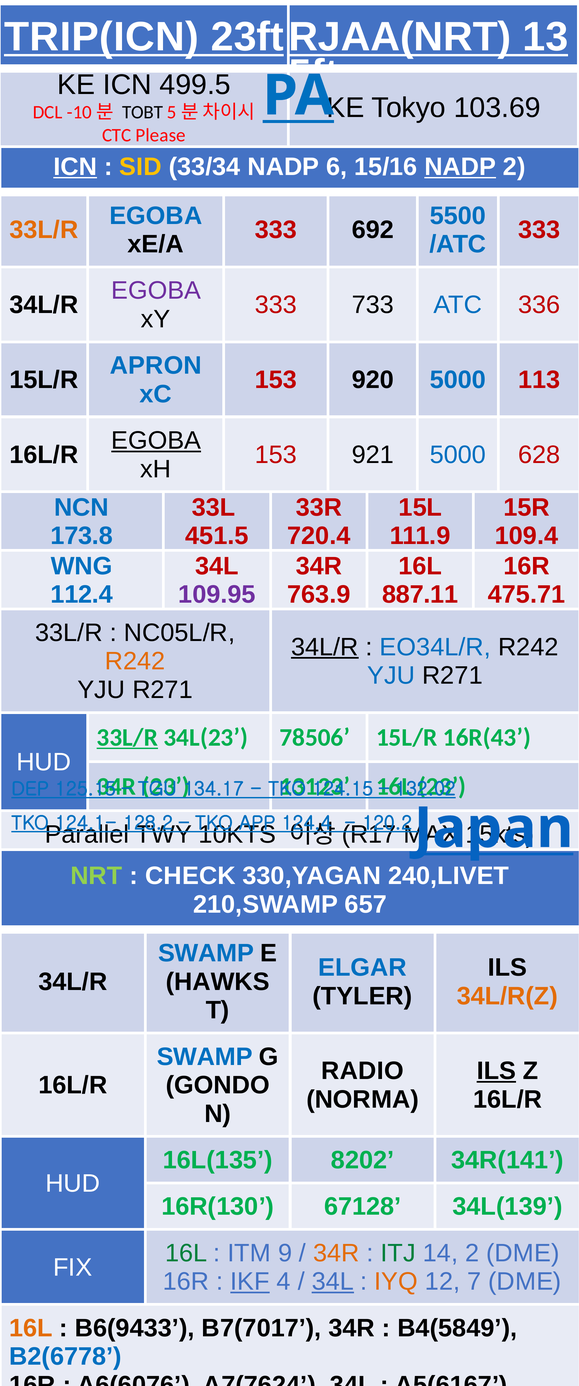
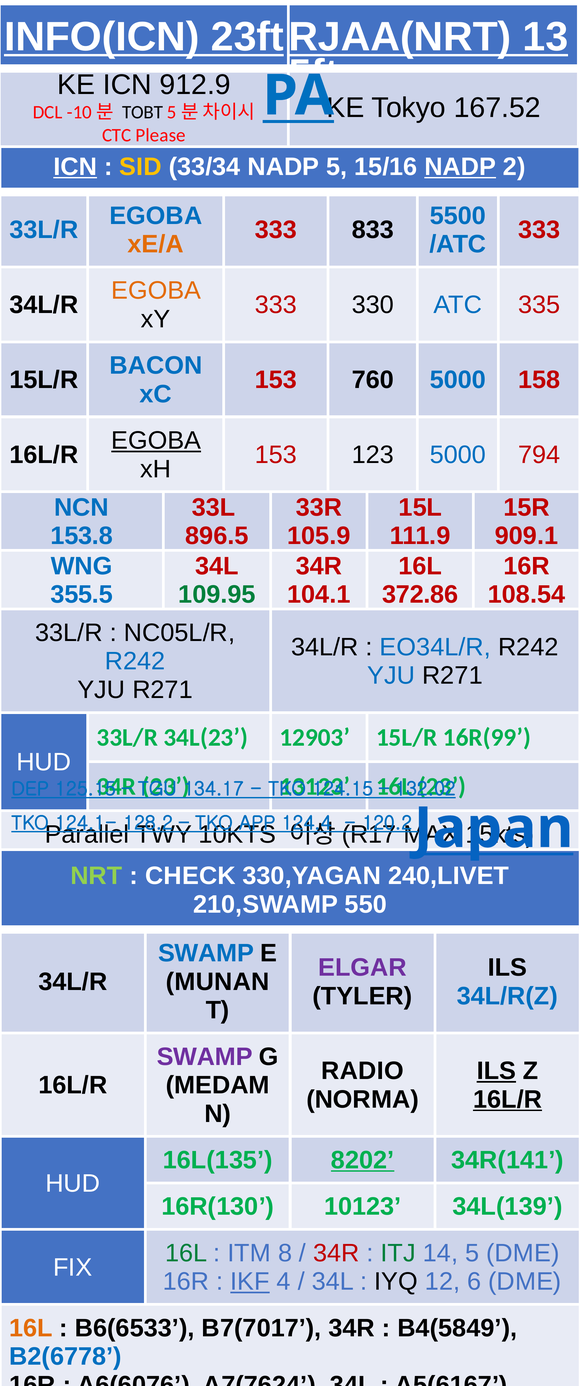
TRIP(ICN: TRIP(ICN -> INFO(ICN
499.5: 499.5 -> 912.9
103.69: 103.69 -> 167.52
NADP 6: 6 -> 5
33L/R at (44, 230) colour: orange -> blue
692: 692 -> 833
xE/A colour: black -> orange
EGOBA at (156, 291) colour: purple -> orange
733: 733 -> 330
336: 336 -> 335
APRON: APRON -> BACON
920: 920 -> 760
113: 113 -> 158
921: 921 -> 123
628: 628 -> 794
173.8: 173.8 -> 153.8
451.5: 451.5 -> 896.5
720.4: 720.4 -> 105.9
109.4: 109.4 -> 909.1
112.4: 112.4 -> 355.5
109.95 colour: purple -> green
763.9: 763.9 -> 104.1
887.11: 887.11 -> 372.86
475.71: 475.71 -> 108.54
34L/R at (325, 647) underline: present -> none
R242 at (135, 661) colour: orange -> blue
33L/R at (127, 737) underline: present -> none
78506: 78506 -> 12903
16R(43: 16R(43 -> 16R(99
657: 657 -> 550
ELGAR colour: blue -> purple
HAWKS: HAWKS -> MUNAN
34L/R(Z colour: orange -> blue
SWAMP at (205, 1056) colour: blue -> purple
GONDO: GONDO -> MEDAM
16L/R at (508, 1099) underline: none -> present
8202 underline: none -> present
67128: 67128 -> 10123
9: 9 -> 8
34R at (336, 1253) colour: orange -> red
14 2: 2 -> 5
34L at (333, 1281) underline: present -> none
IYQ colour: orange -> black
7: 7 -> 6
B6(9433: B6(9433 -> B6(6533
